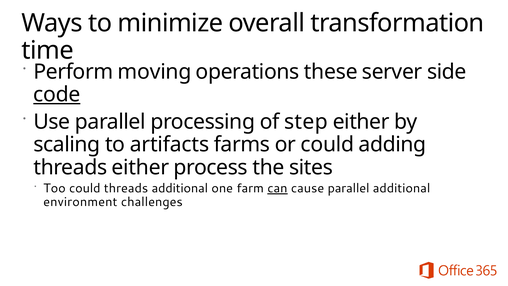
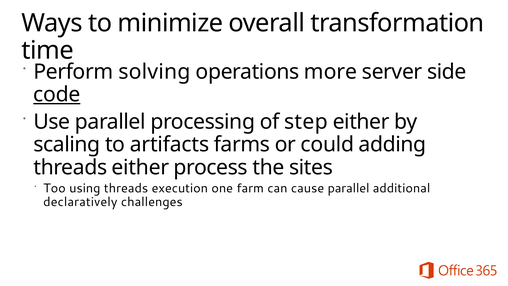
moving: moving -> solving
these: these -> more
Too could: could -> using
threads additional: additional -> execution
can underline: present -> none
environment: environment -> declaratively
